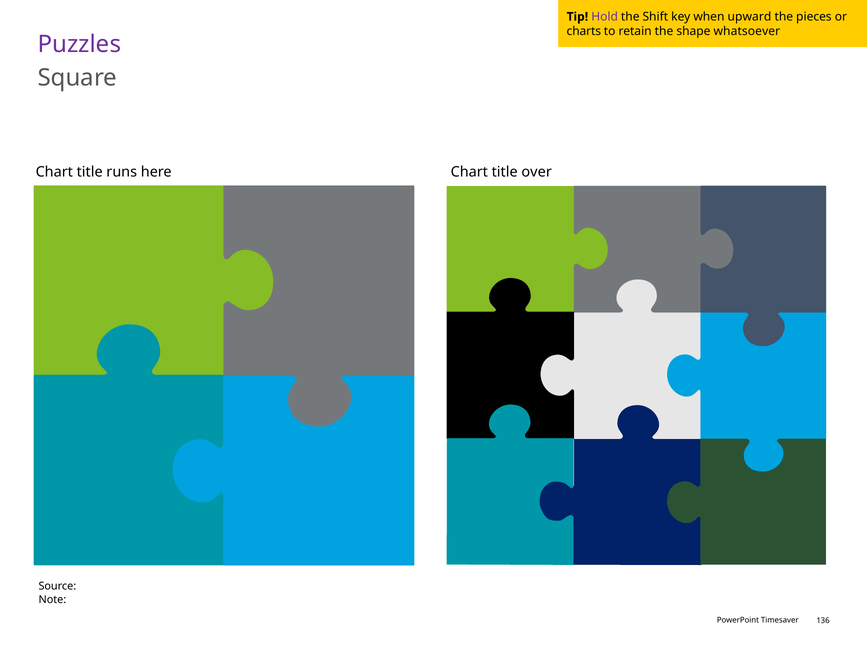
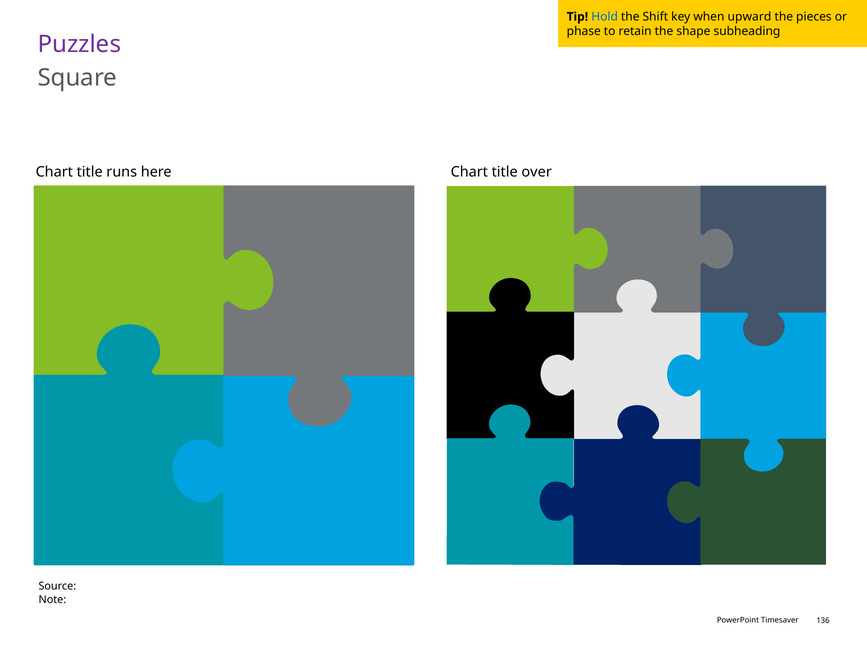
Hold colour: purple -> blue
charts: charts -> phase
whatsoever: whatsoever -> subheading
